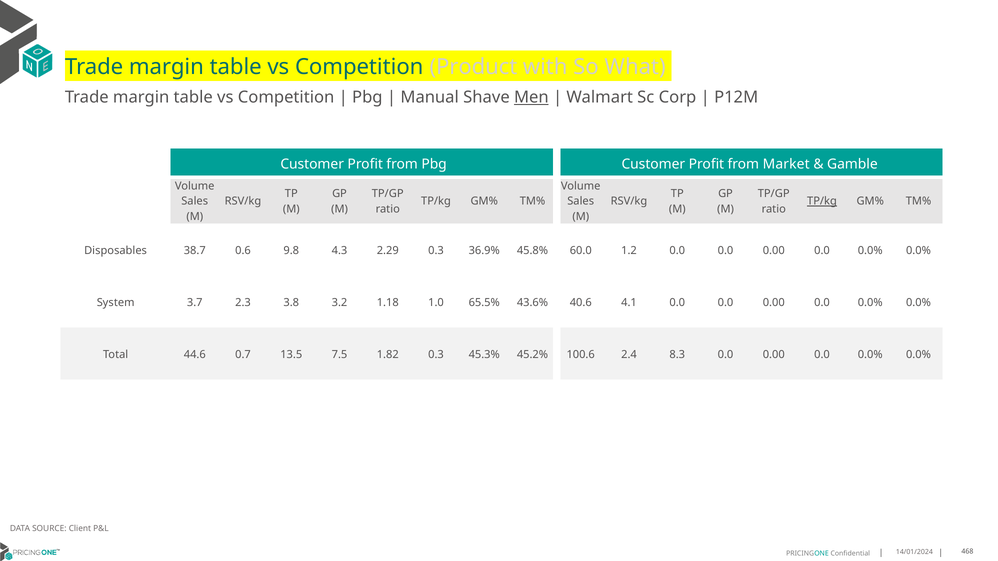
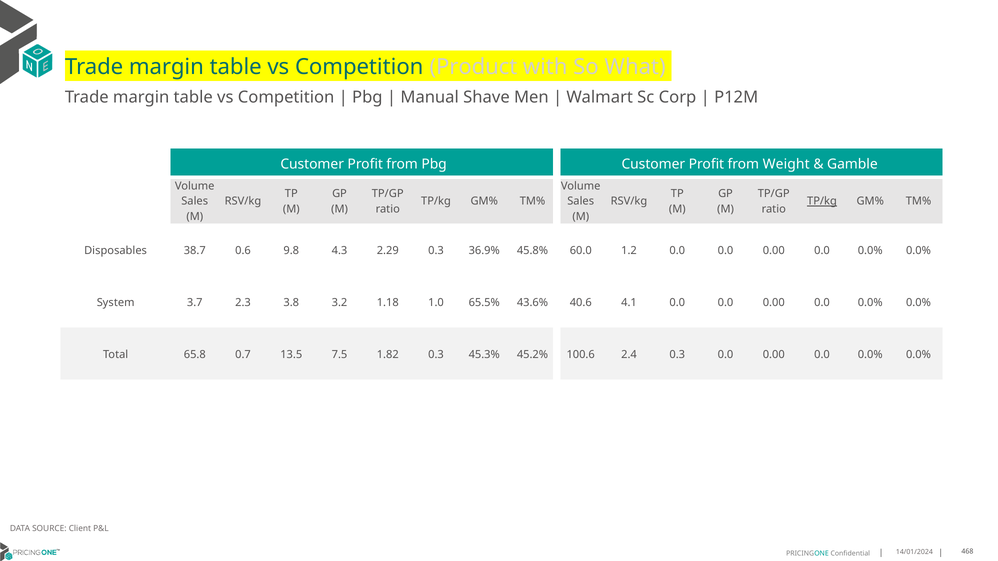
Men underline: present -> none
Market: Market -> Weight
44.6: 44.6 -> 65.8
2.4 8.3: 8.3 -> 0.3
